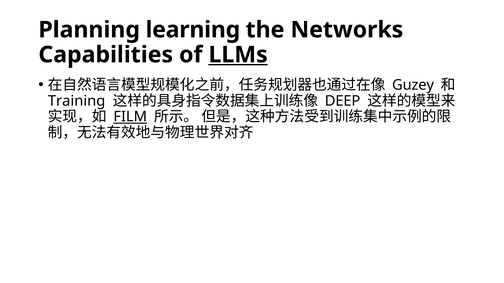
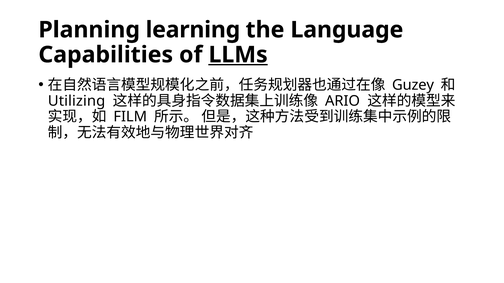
Networks: Networks -> Language
Training: Training -> Utilizing
DEEP: DEEP -> ARIO
FILM underline: present -> none
